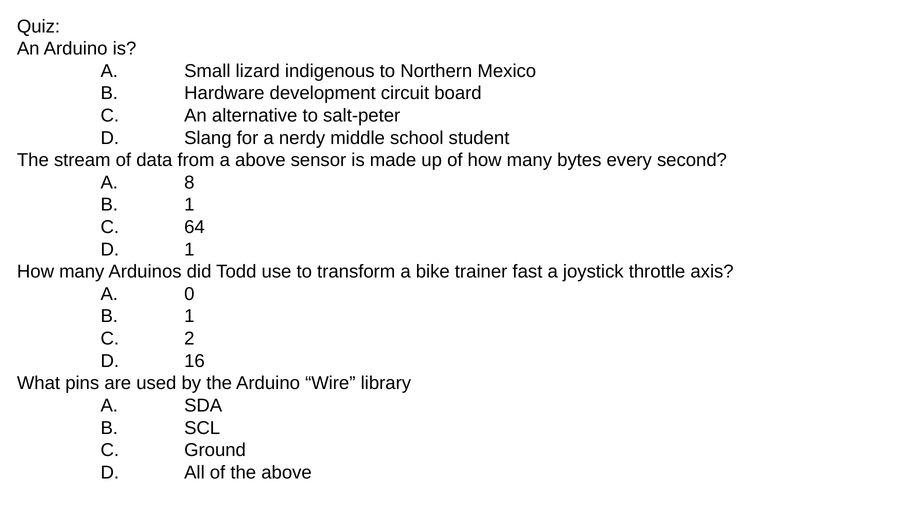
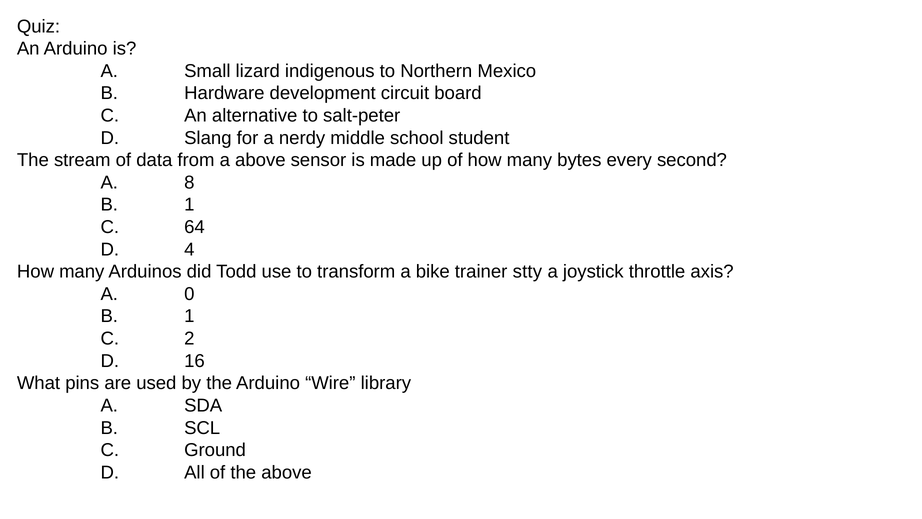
D 1: 1 -> 4
fast: fast -> stty
